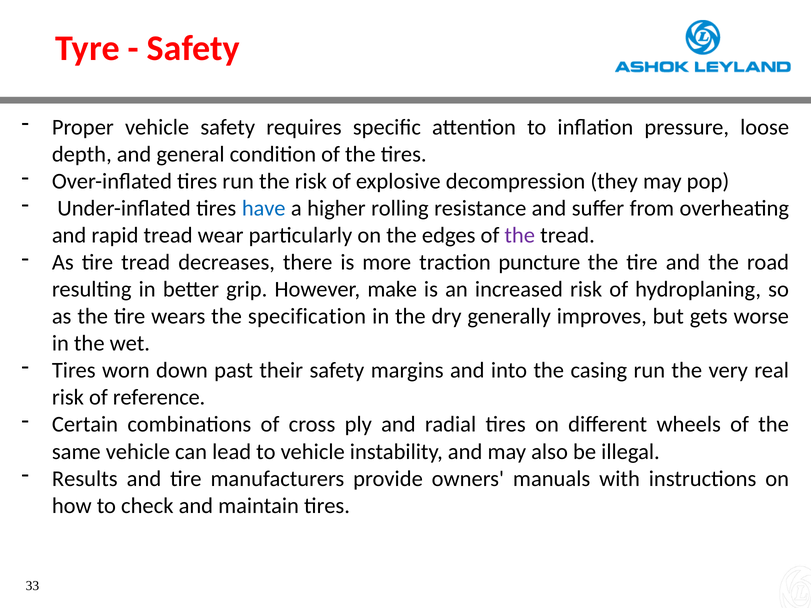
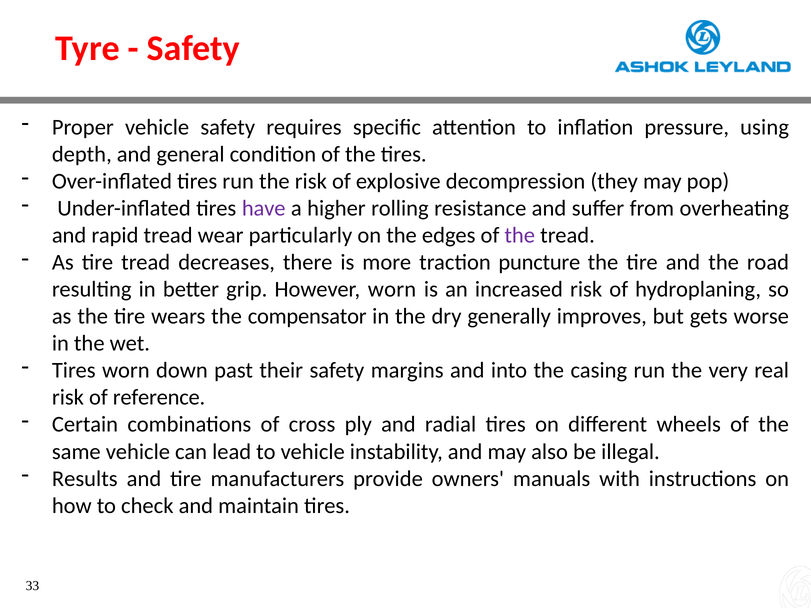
loose: loose -> using
have colour: blue -> purple
However make: make -> worn
specification: specification -> compensator
